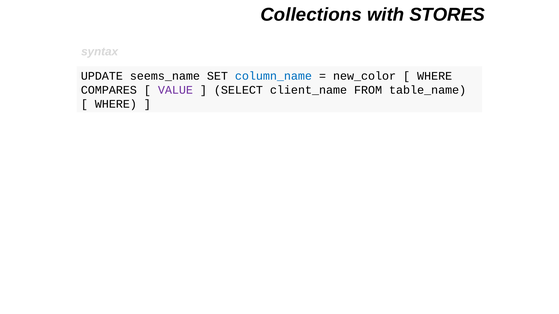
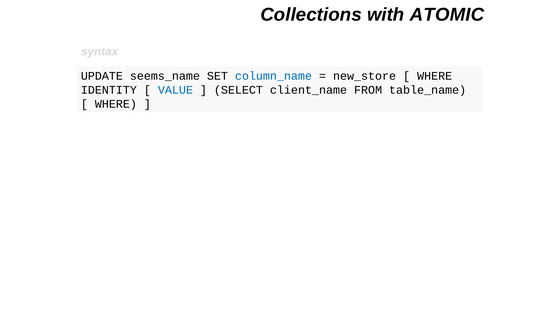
STORES: STORES -> ATOMIC
new_color: new_color -> new_store
COMPARES: COMPARES -> IDENTITY
VALUE colour: purple -> blue
